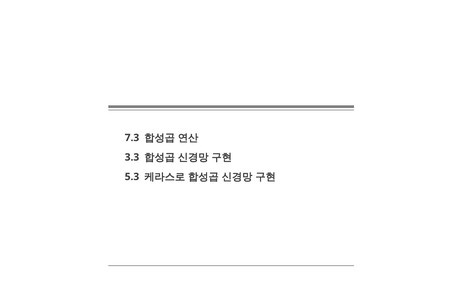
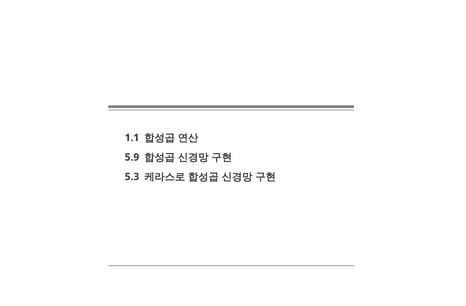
7.3: 7.3 -> 1.1
3.3: 3.3 -> 5.9
